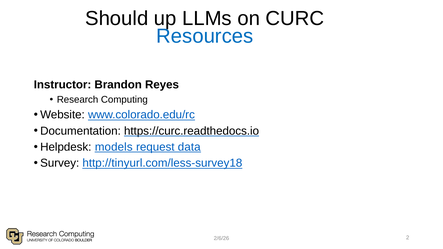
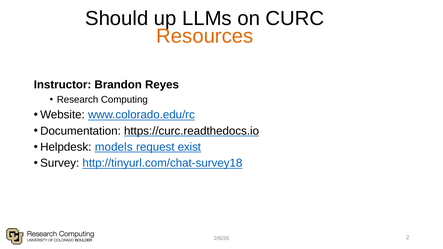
Resources colour: blue -> orange
data: data -> exist
http://tinyurl.com/less-survey18: http://tinyurl.com/less-survey18 -> http://tinyurl.com/chat-survey18
